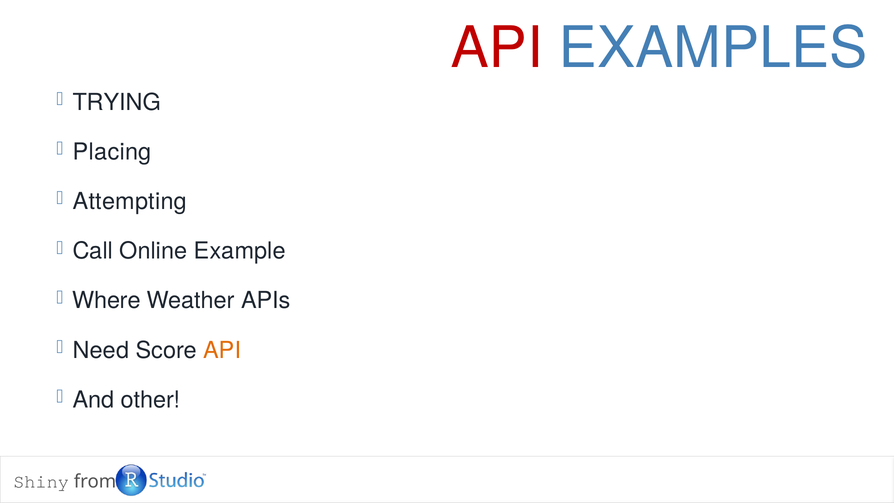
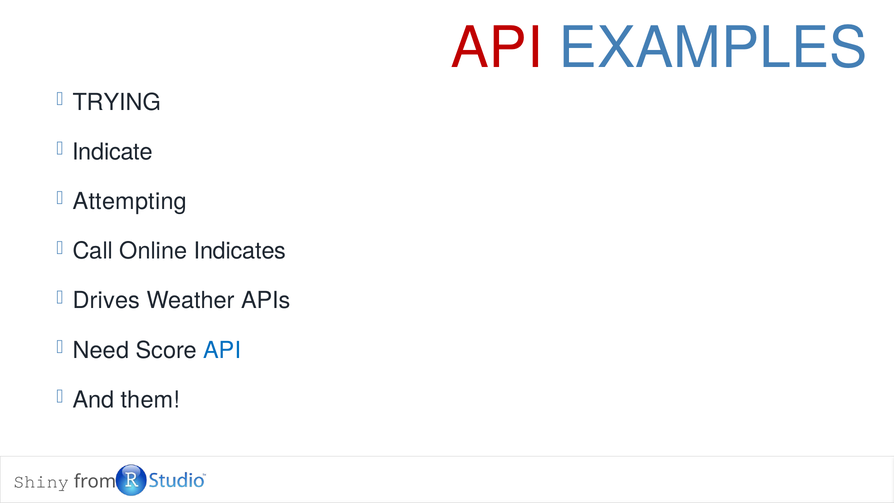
Placing: Placing -> Indicate
Example: Example -> Indicates
Where: Where -> Drives
API at (222, 350) colour: orange -> blue
other: other -> them
